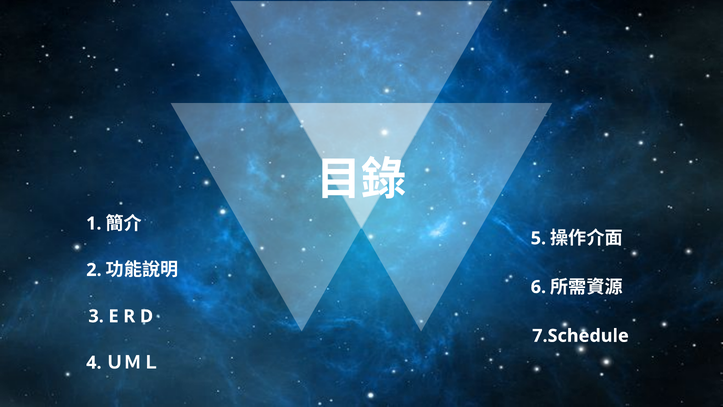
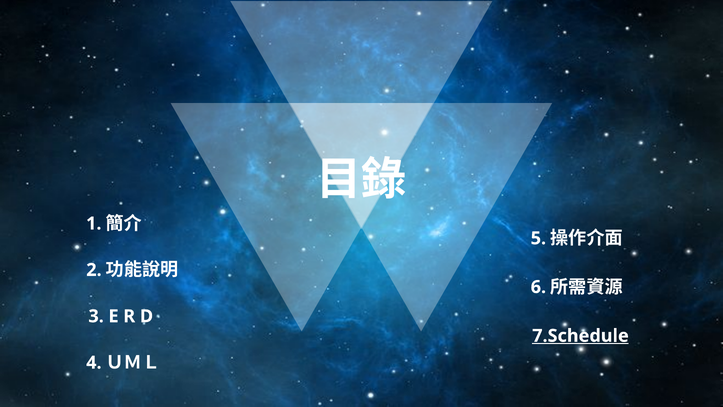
7.Schedule underline: none -> present
